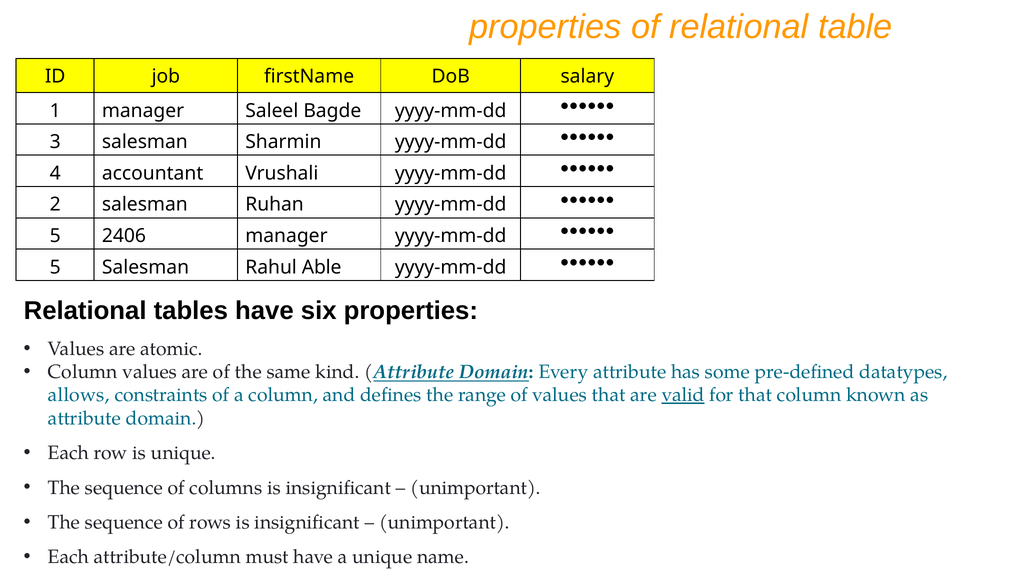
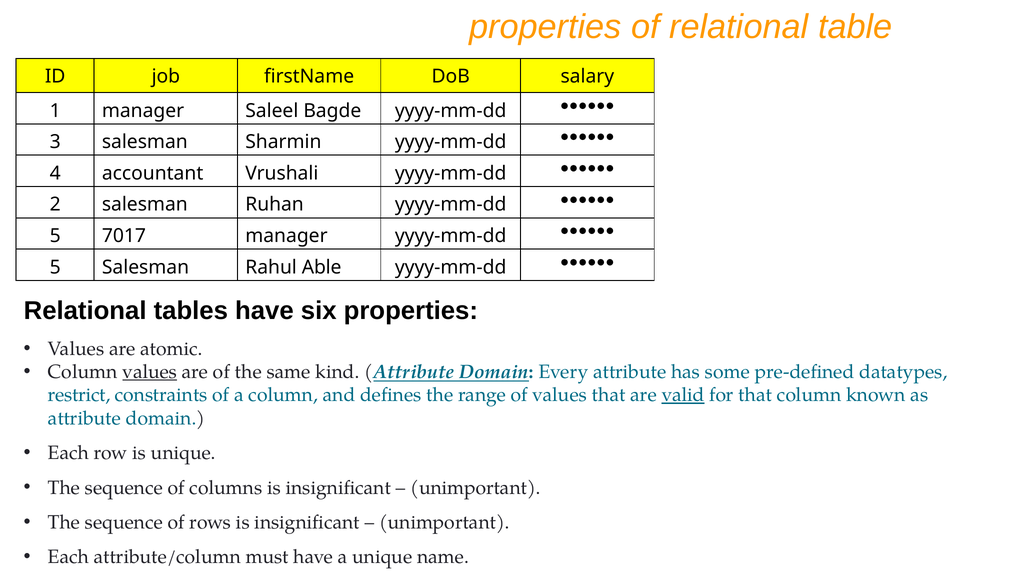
2406: 2406 -> 7017
values at (150, 372) underline: none -> present
allows: allows -> restrict
